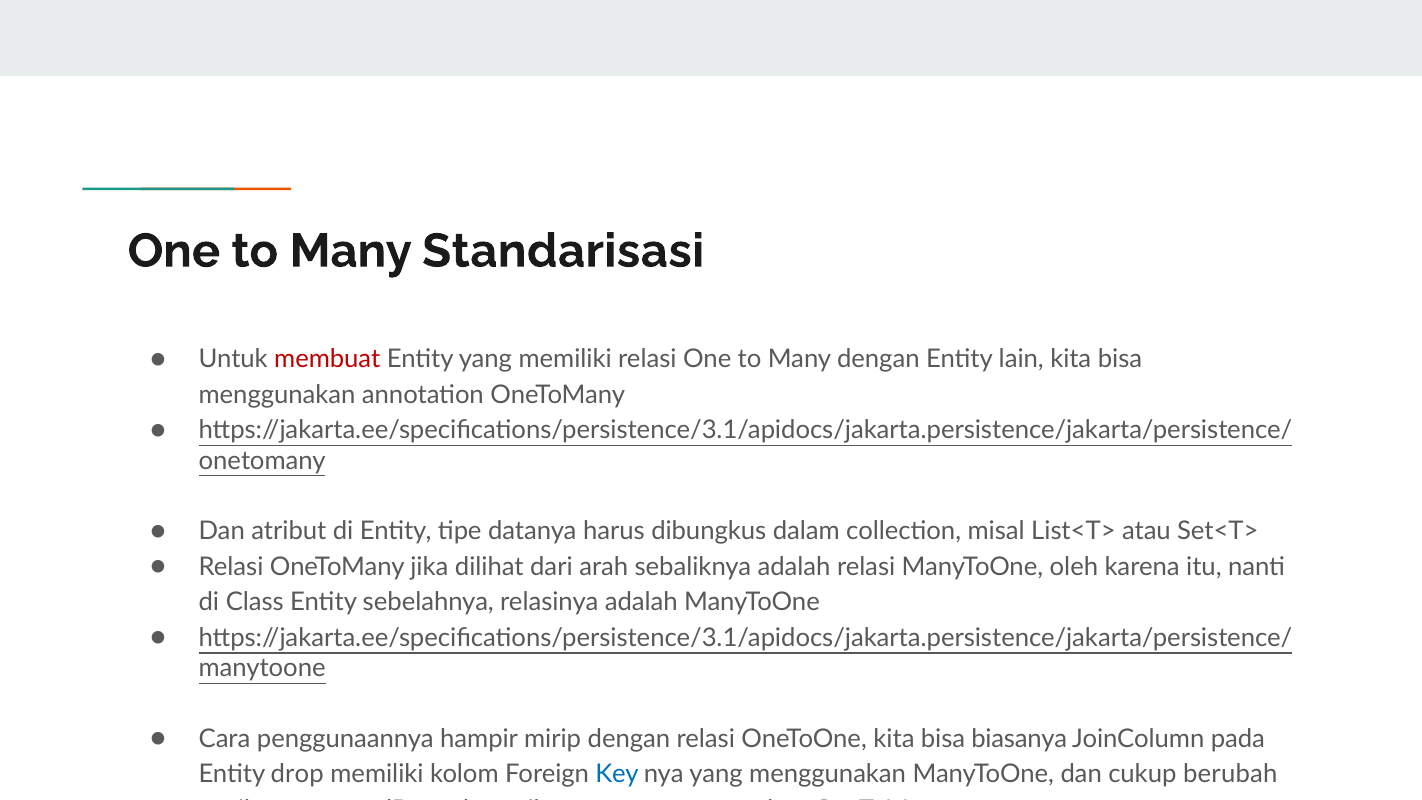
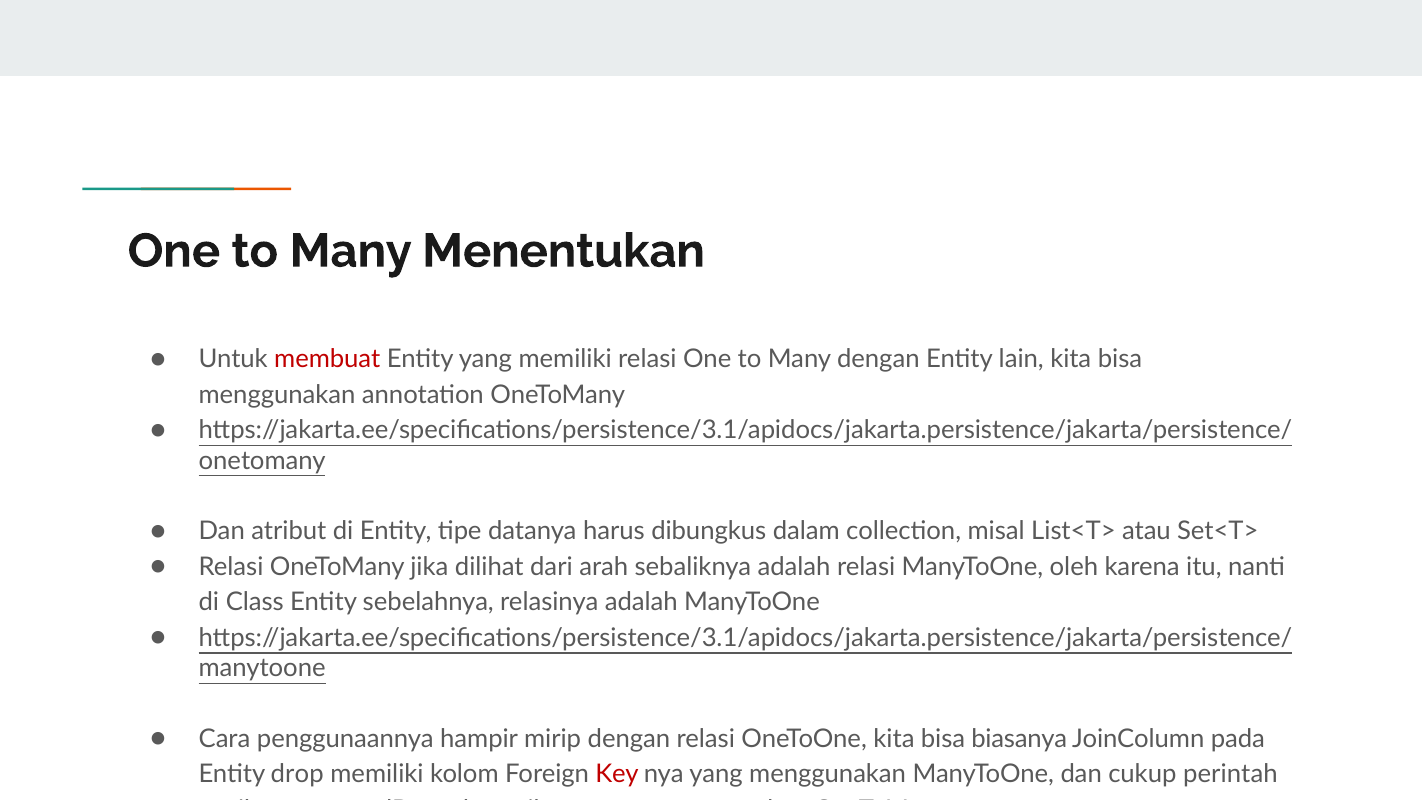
Standarisasi: Standarisasi -> Menentukan
Key colour: blue -> red
berubah: berubah -> perintah
